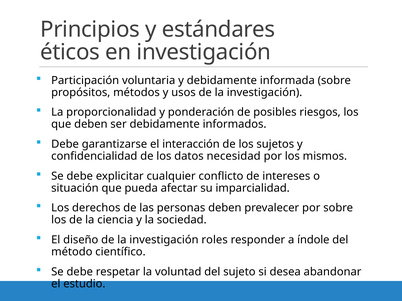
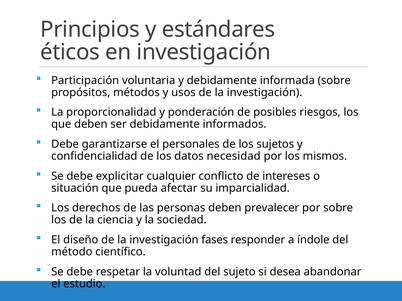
interacción: interacción -> personales
roles: roles -> fases
